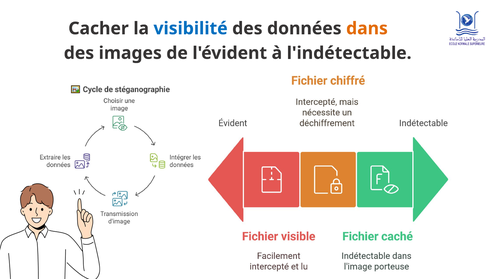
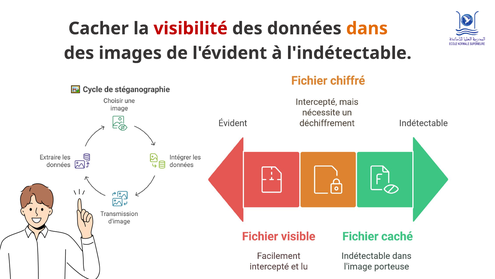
visibilité colour: blue -> red
